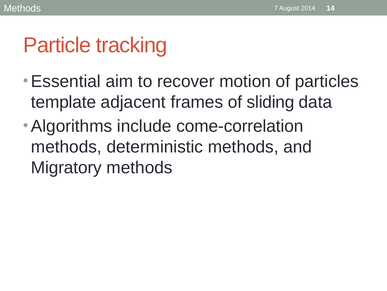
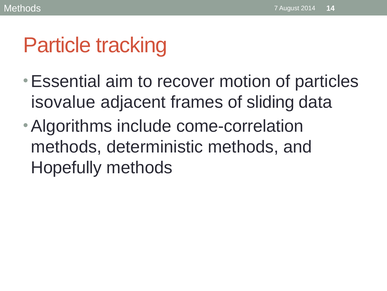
template: template -> isovalue
Migratory: Migratory -> Hopefully
